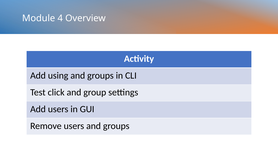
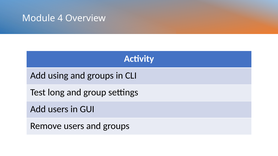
click: click -> long
